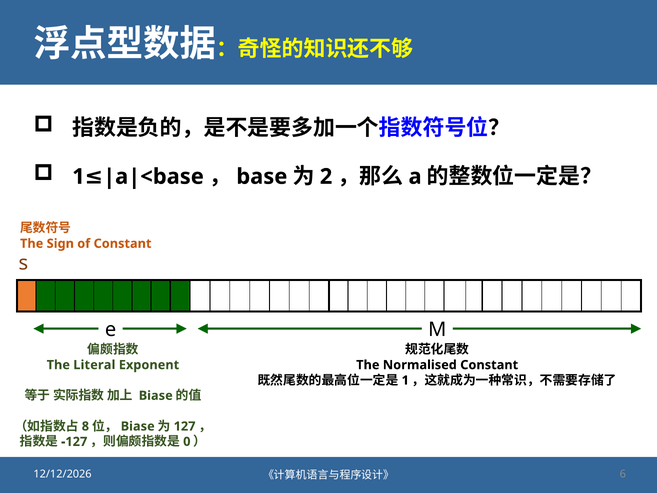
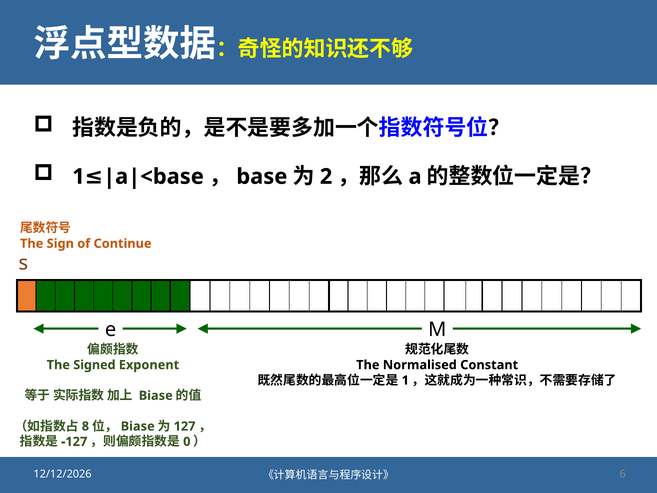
of Constant: Constant -> Continue
Literal: Literal -> Signed
